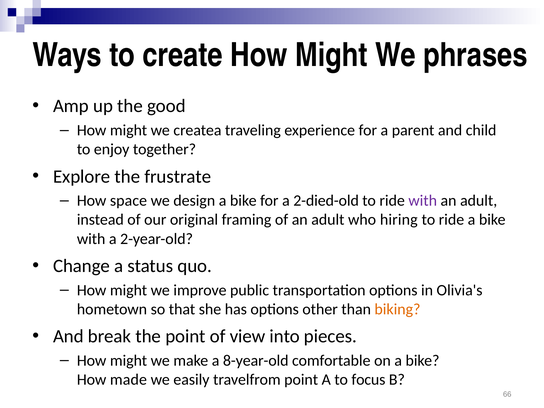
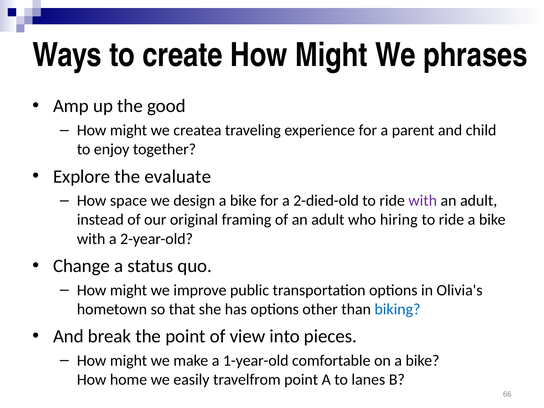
frustrate: frustrate -> evaluate
biking colour: orange -> blue
8-year-old: 8-year-old -> 1-year-old
made: made -> home
focus: focus -> lanes
